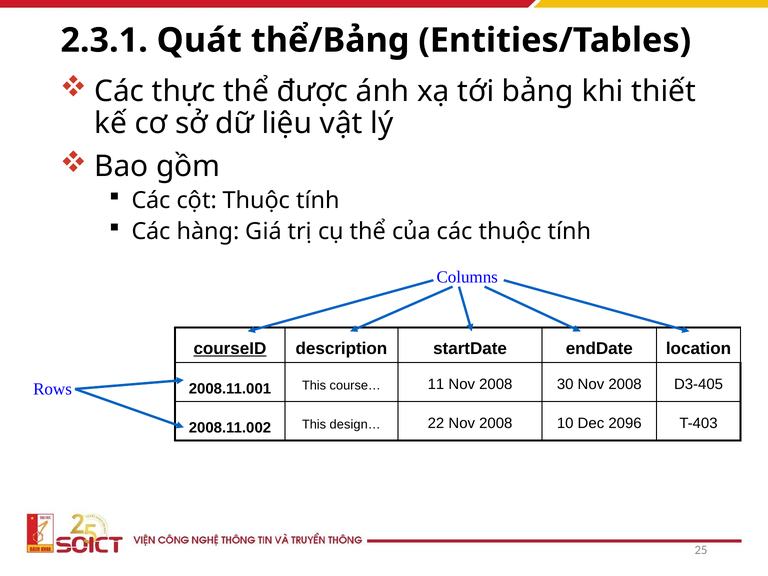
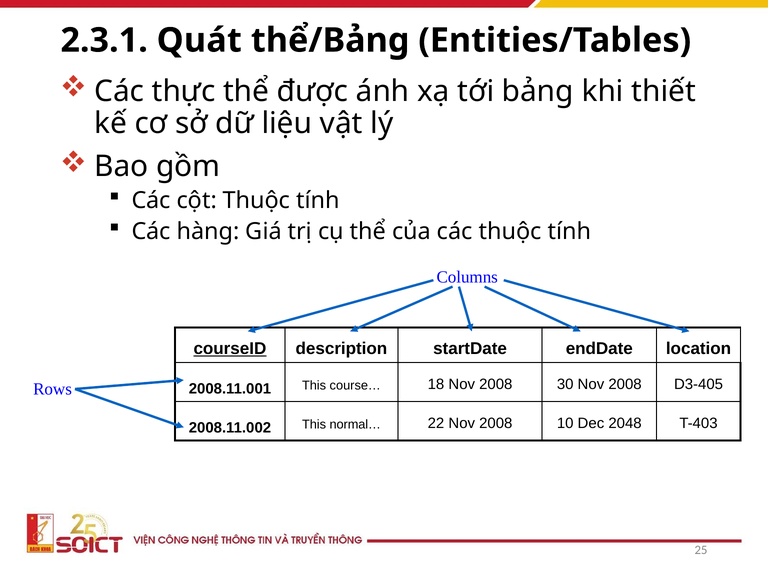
11: 11 -> 18
design…: design… -> normal…
2096: 2096 -> 2048
